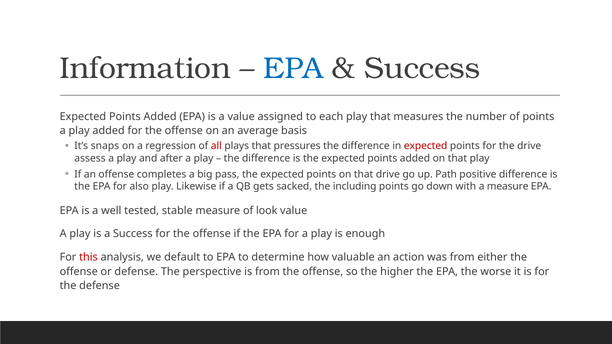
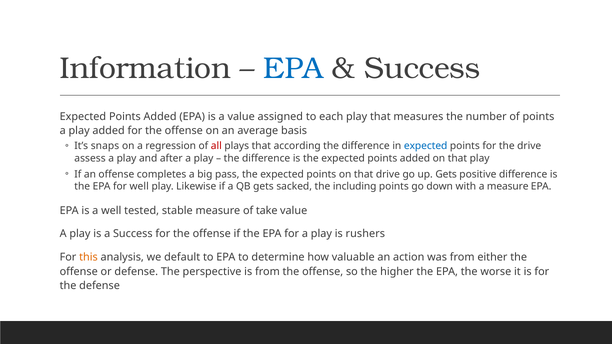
pressures: pressures -> according
expected at (426, 146) colour: red -> blue
up Path: Path -> Gets
for also: also -> well
look: look -> take
enough: enough -> rushers
this colour: red -> orange
